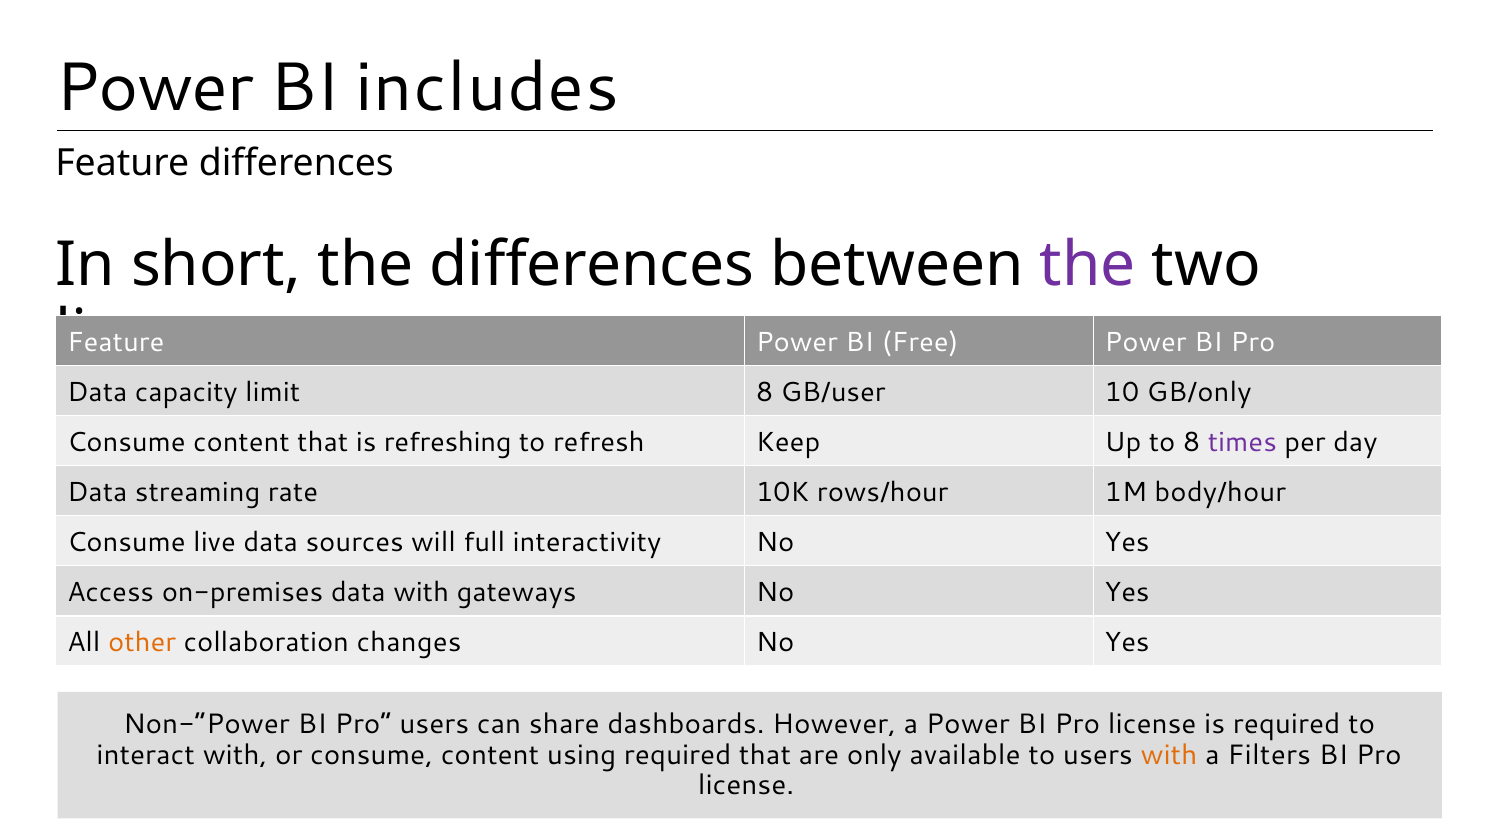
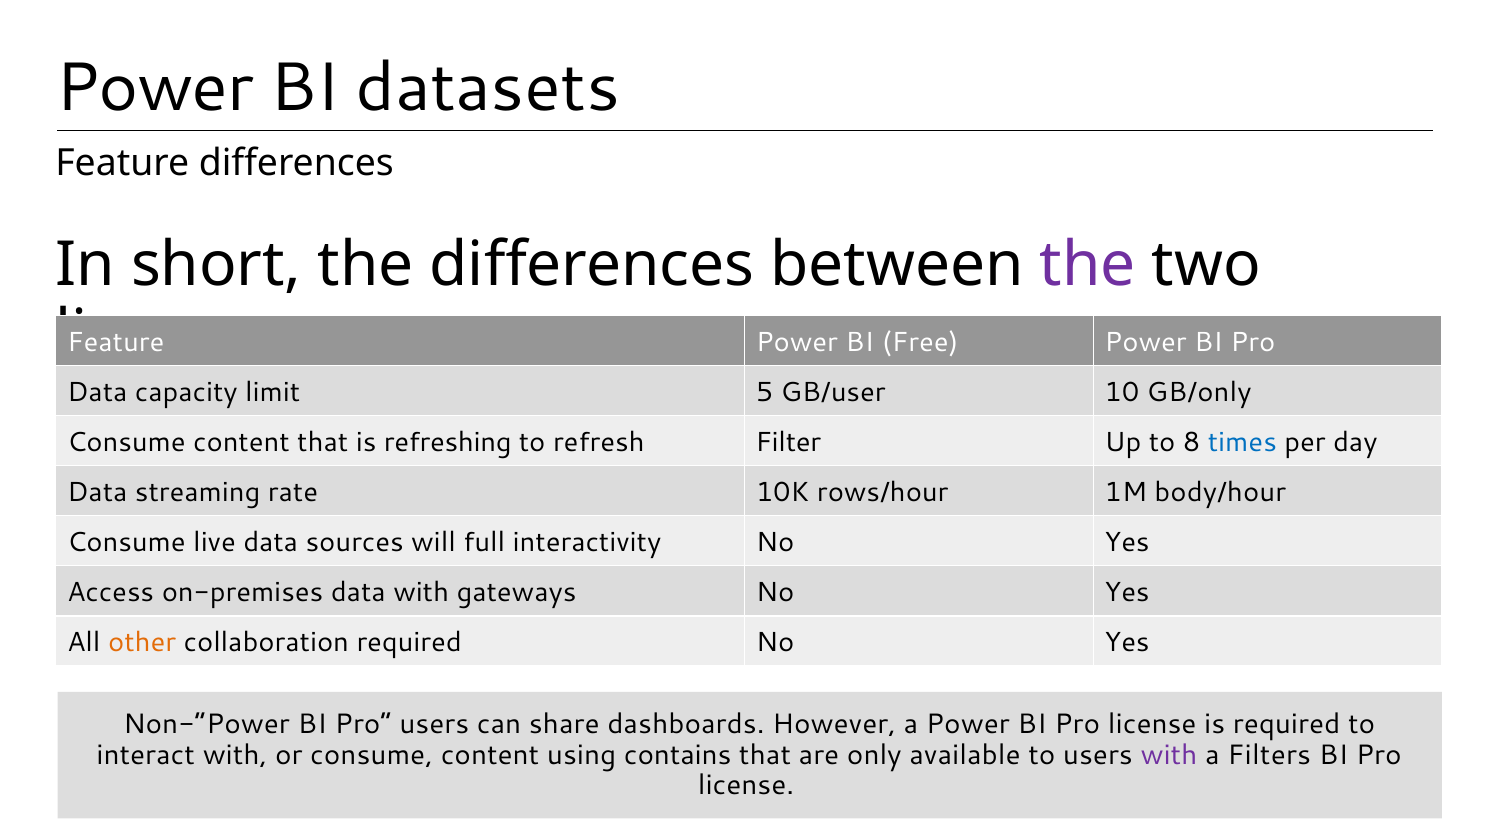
includes: includes -> datasets
limit 8: 8 -> 5
Keep: Keep -> Filter
times colour: purple -> blue
collaboration changes: changes -> required
using required: required -> contains
with at (1169, 755) colour: orange -> purple
